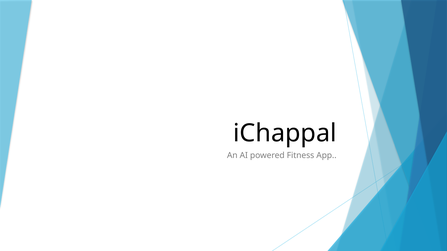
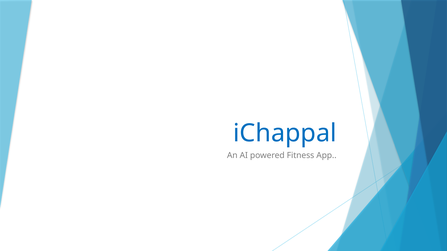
iChappal colour: black -> blue
